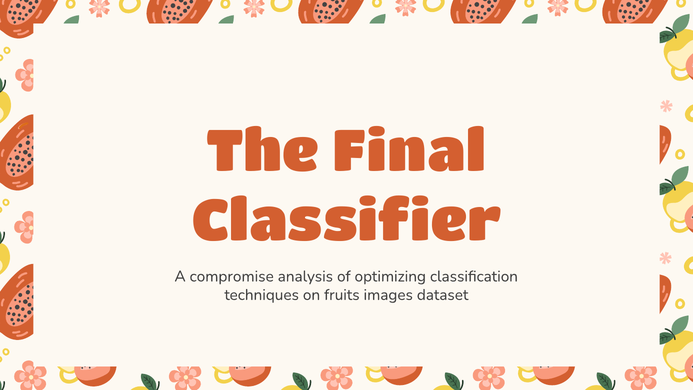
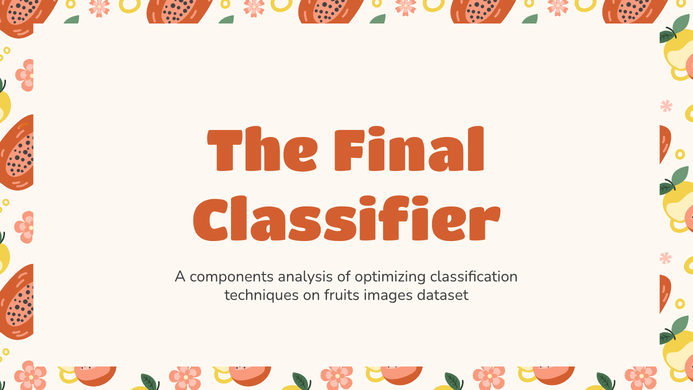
compromise: compromise -> components
